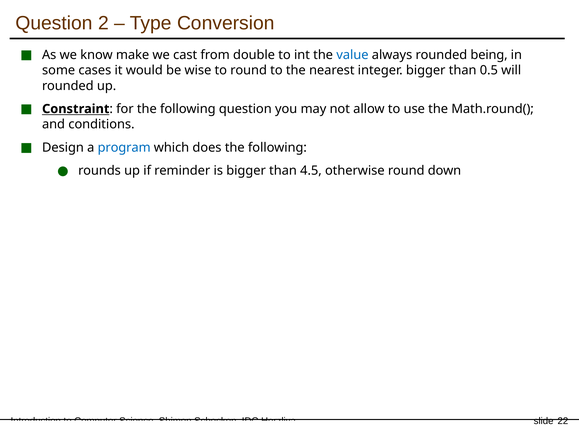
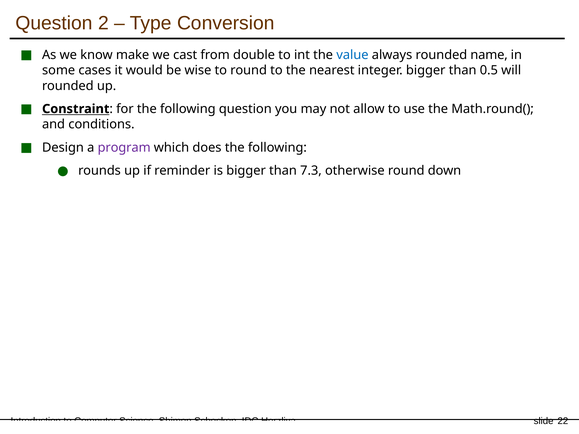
being: being -> name
program colour: blue -> purple
4.5: 4.5 -> 7.3
